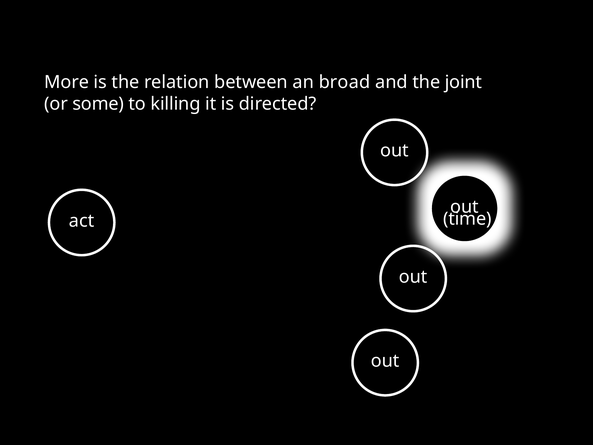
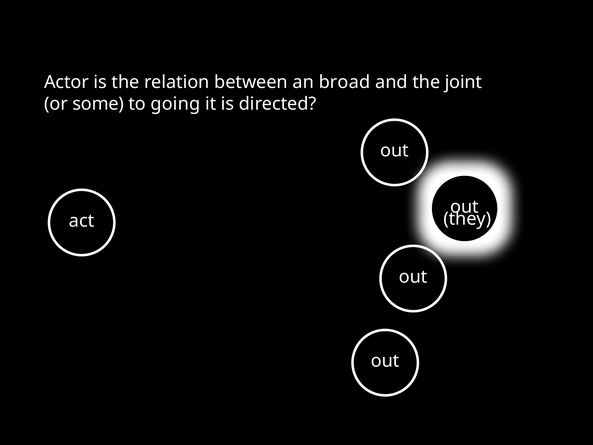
More: More -> Actor
killing: killing -> going
time: time -> they
